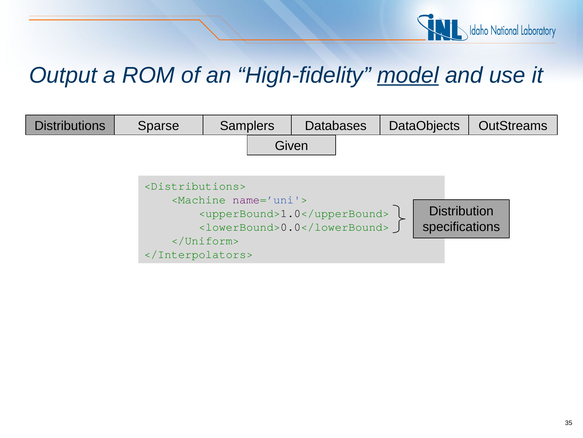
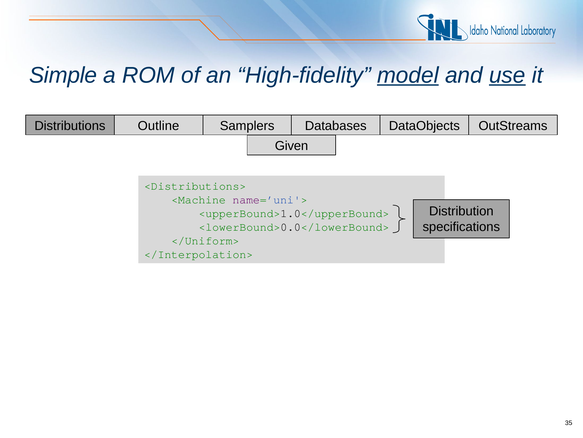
Output: Output -> Simple
use underline: none -> present
Sparse: Sparse -> Outline
</Interpolators>: </Interpolators> -> </Interpolation>
